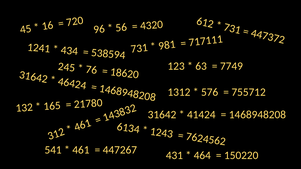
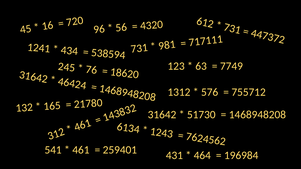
41424: 41424 -> 51730
447267: 447267 -> 259401
150220: 150220 -> 196984
